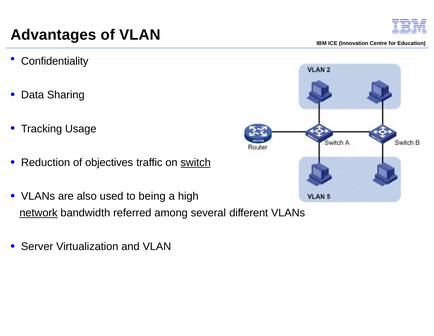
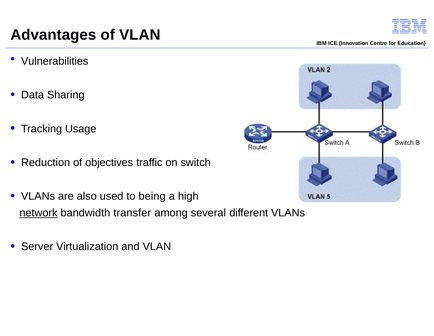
Confidentiality: Confidentiality -> Vulnerabilities
switch underline: present -> none
referred: referred -> transfer
